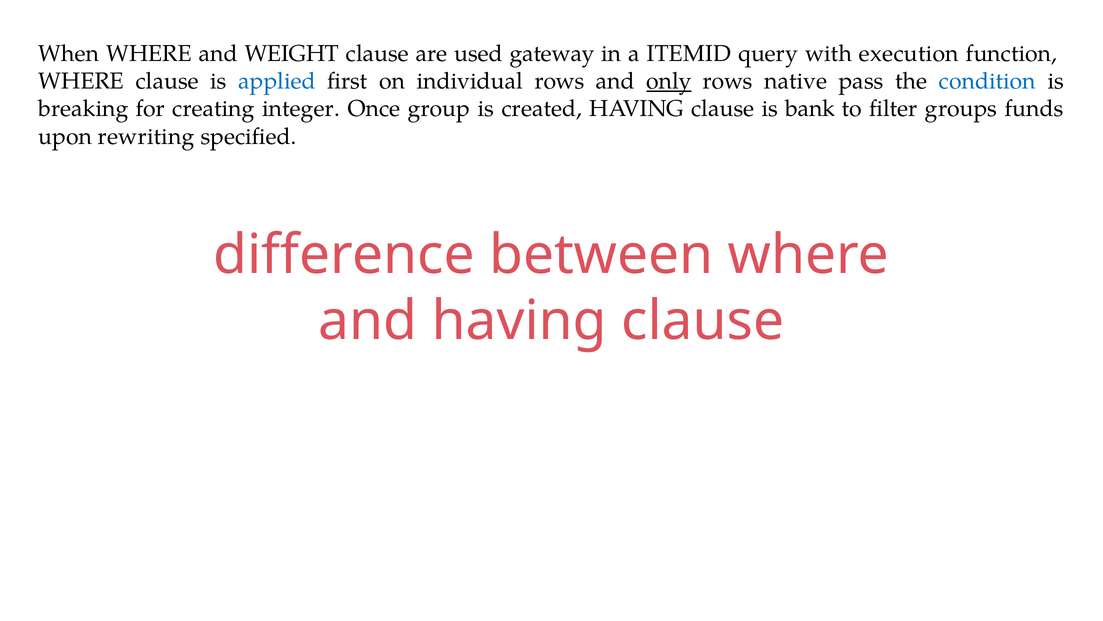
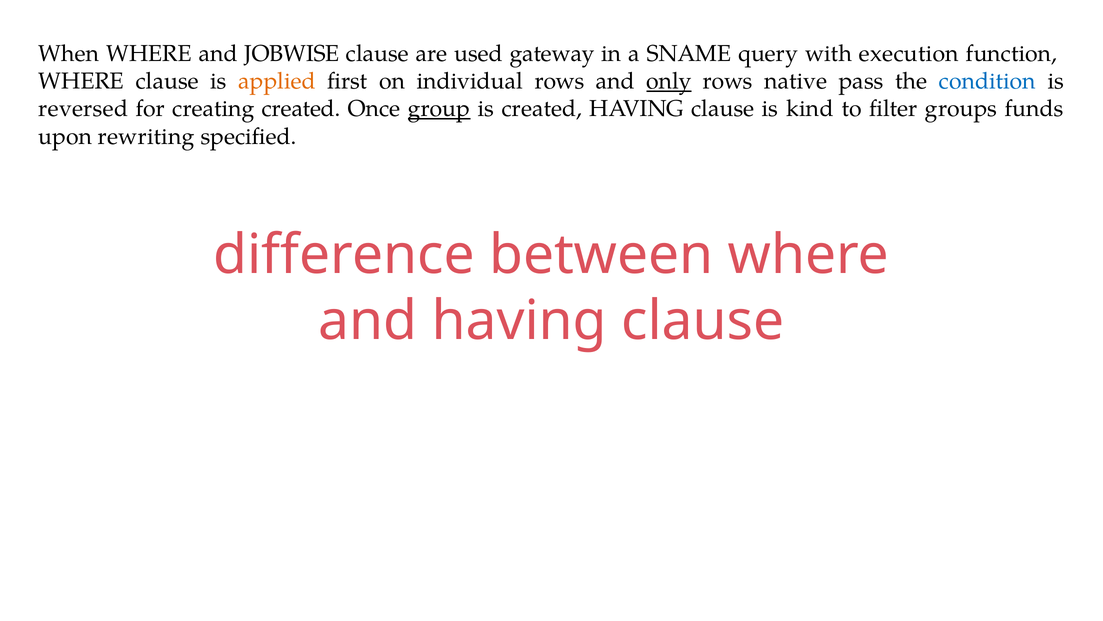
WEIGHT: WEIGHT -> JOBWISE
ITEMID: ITEMID -> SNAME
applied colour: blue -> orange
breaking: breaking -> reversed
creating integer: integer -> created
group underline: none -> present
bank: bank -> kind
